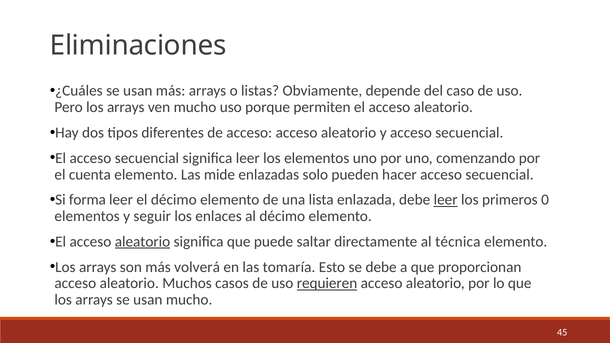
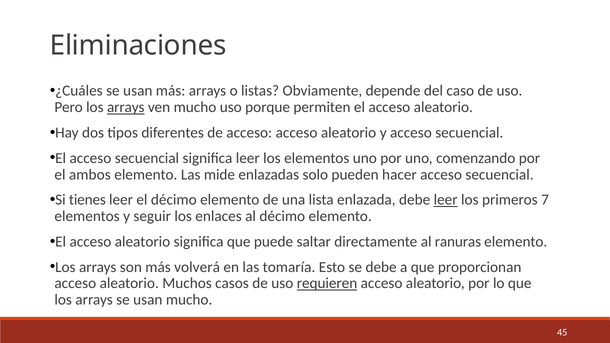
arrays at (126, 107) underline: none -> present
cuenta: cuenta -> ambos
forma: forma -> tienes
0: 0 -> 7
aleatorio at (142, 242) underline: present -> none
técnica: técnica -> ranuras
